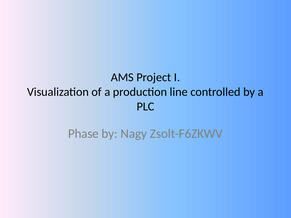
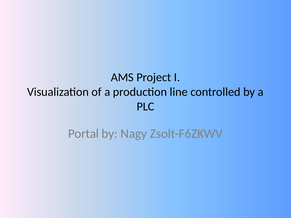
Phase: Phase -> Portal
